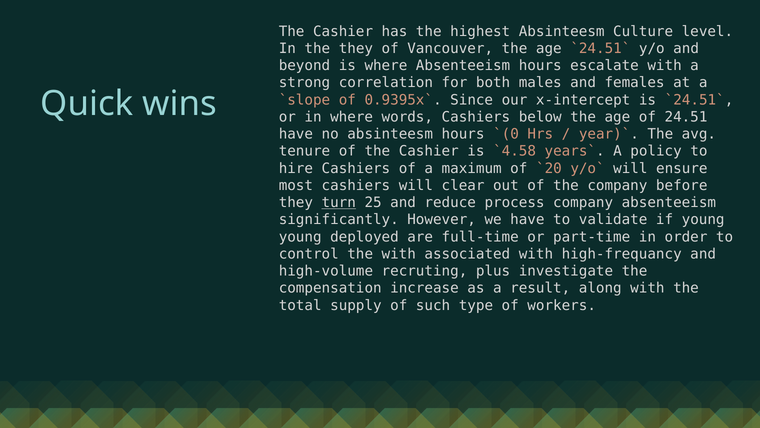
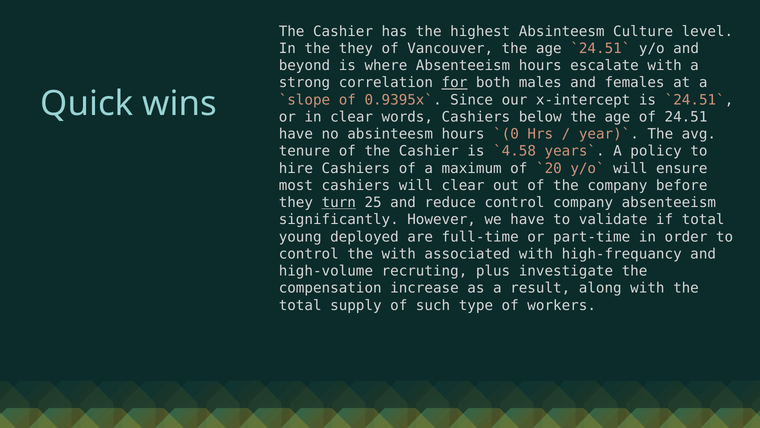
for underline: none -> present
in where: where -> clear
reduce process: process -> control
if young: young -> total
